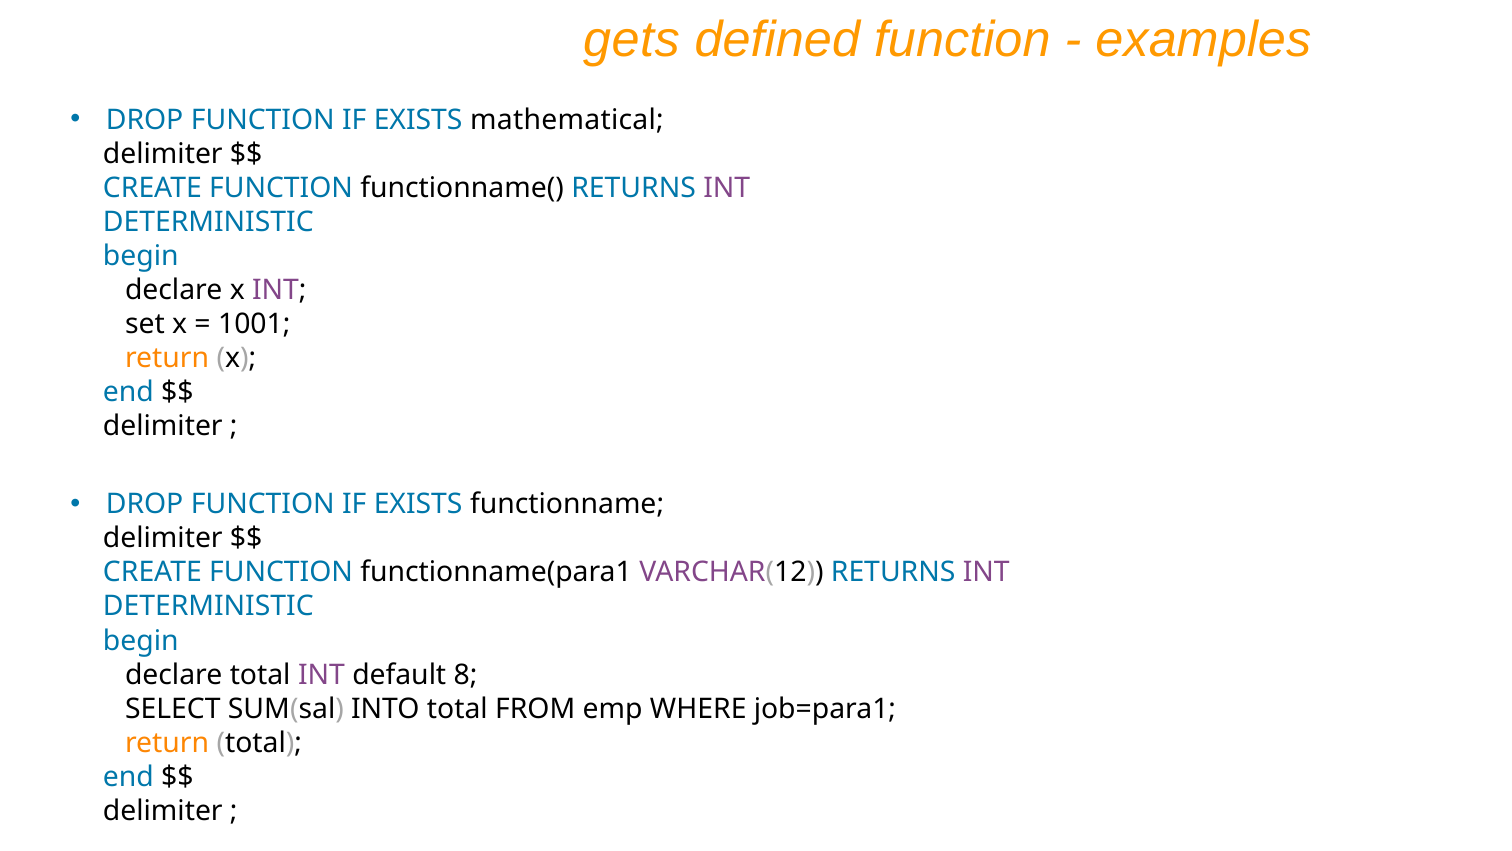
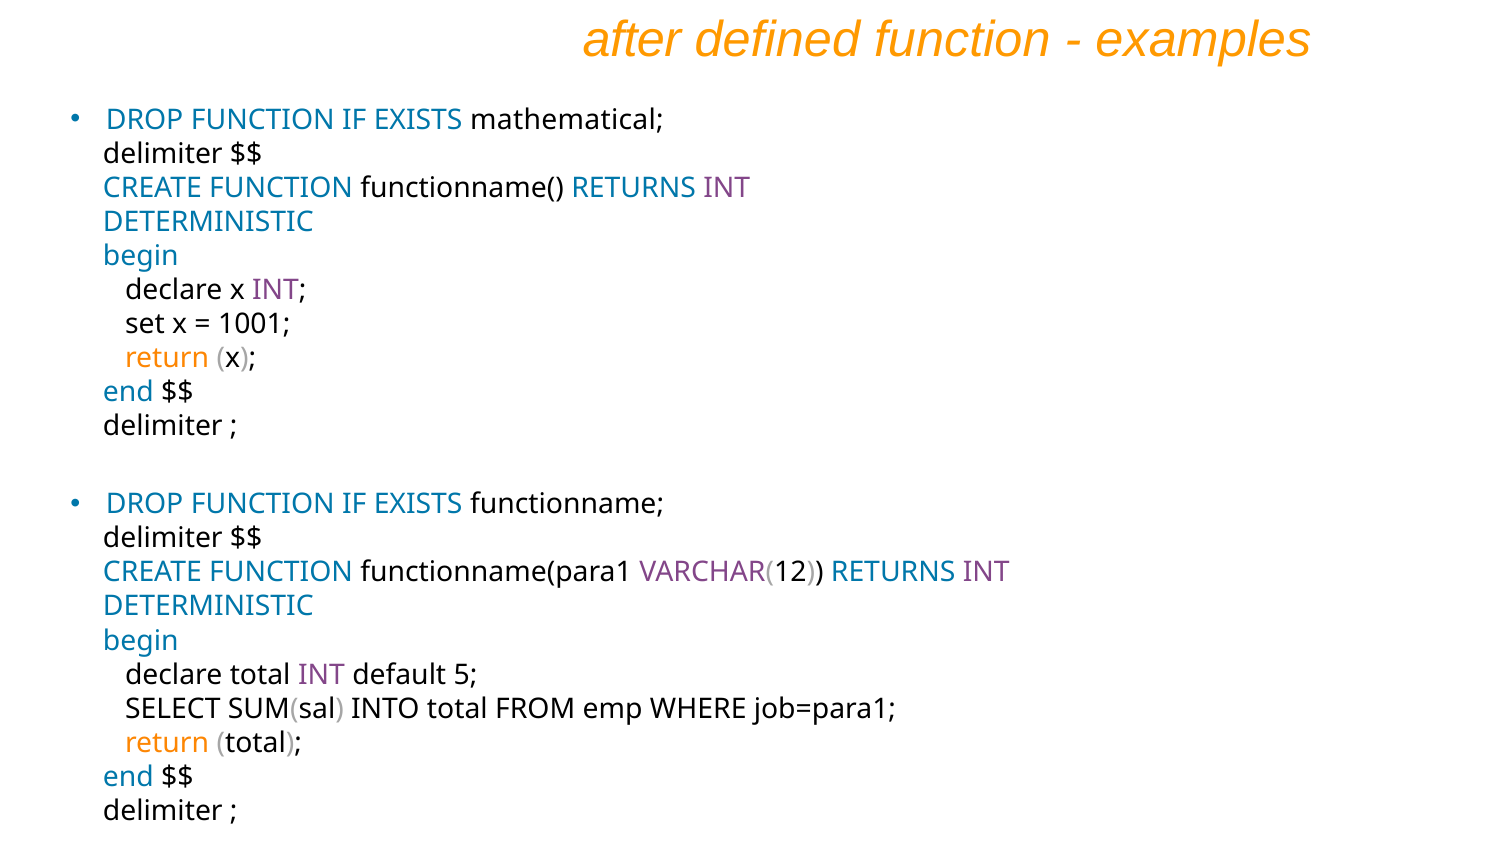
gets: gets -> after
8: 8 -> 5
